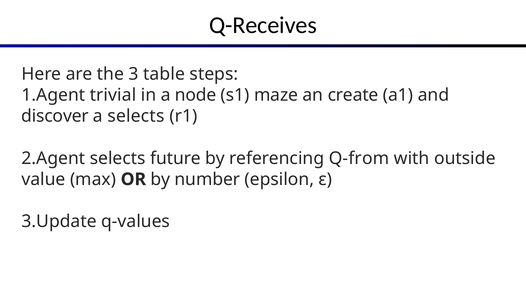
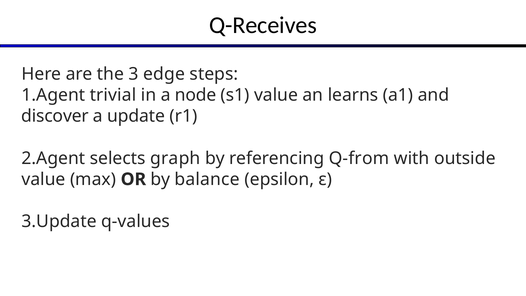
table: table -> edge
s1 maze: maze -> value
create: create -> learns
a selects: selects -> update
future: future -> graph
number: number -> balance
